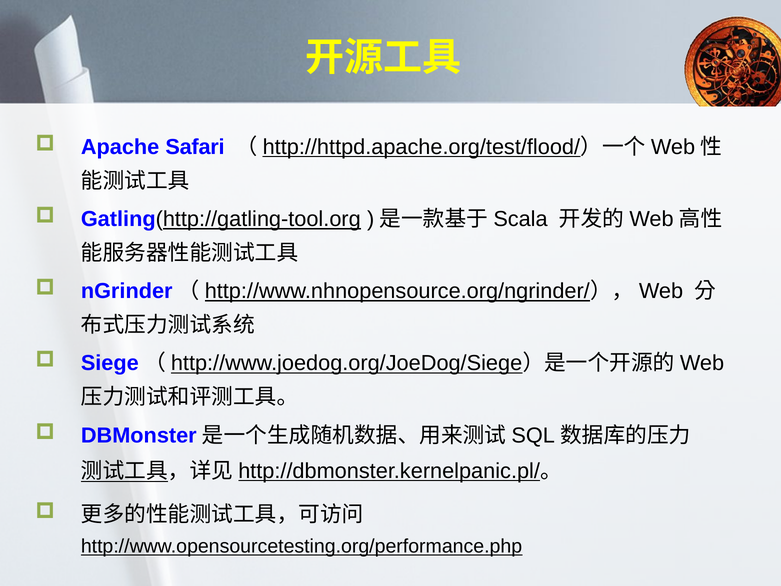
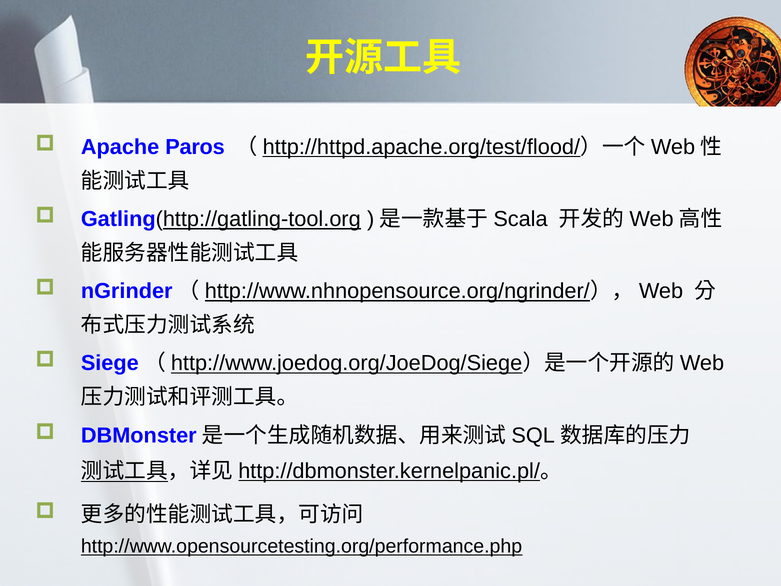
Safari: Safari -> Paros
